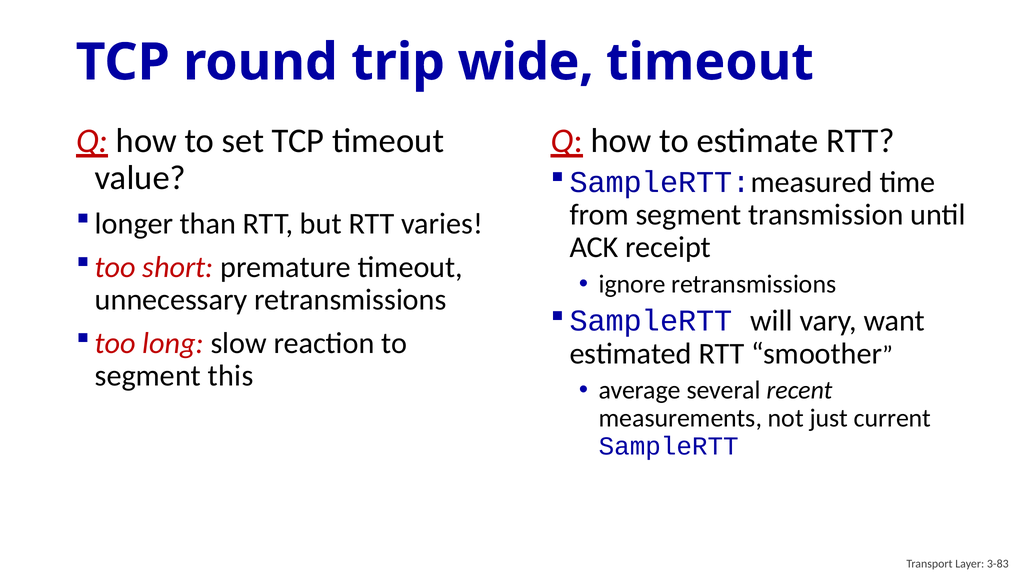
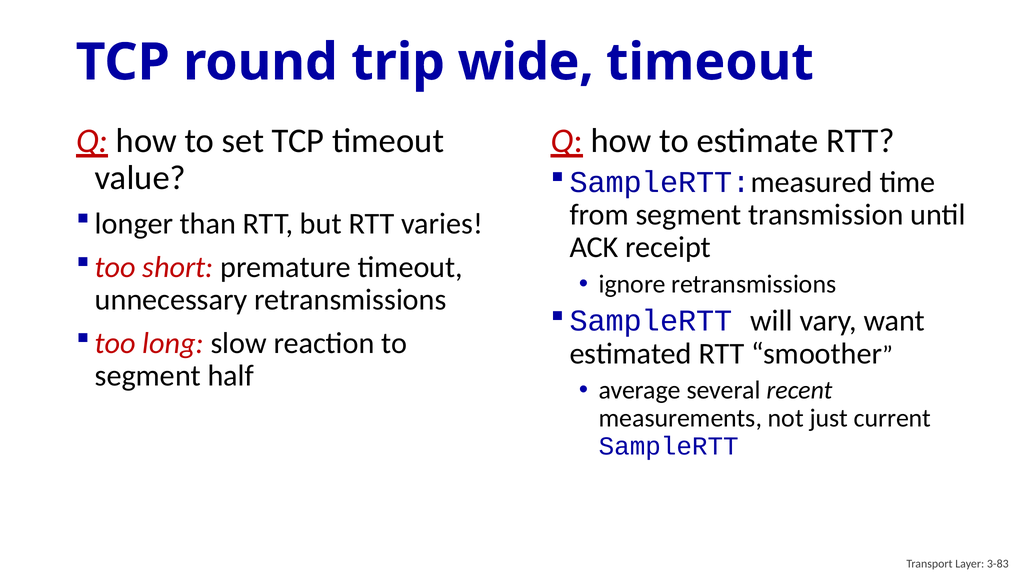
this: this -> half
